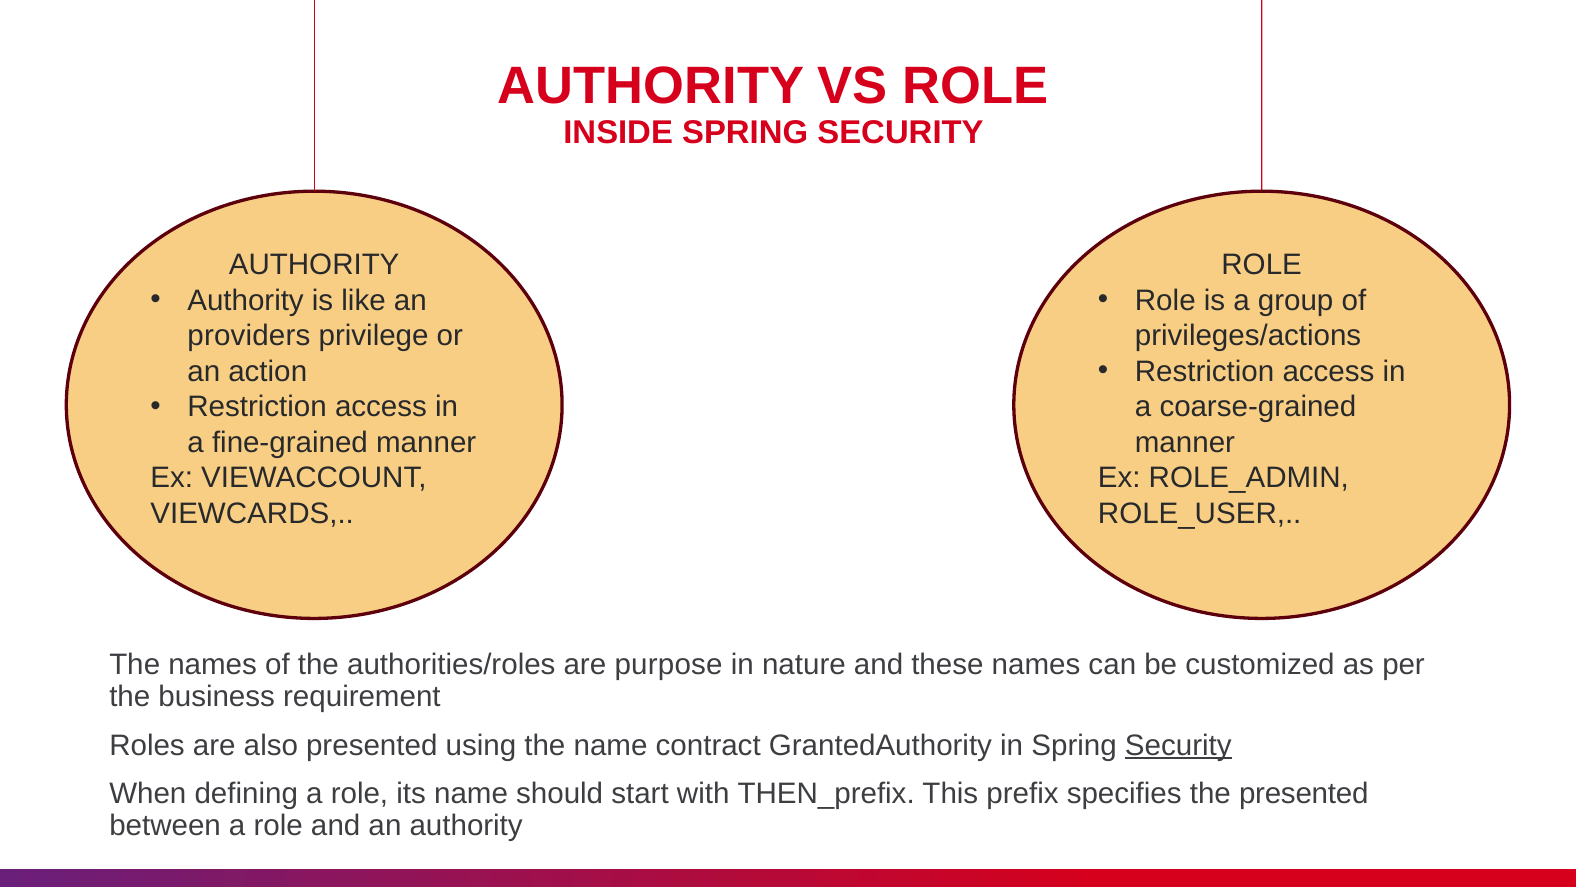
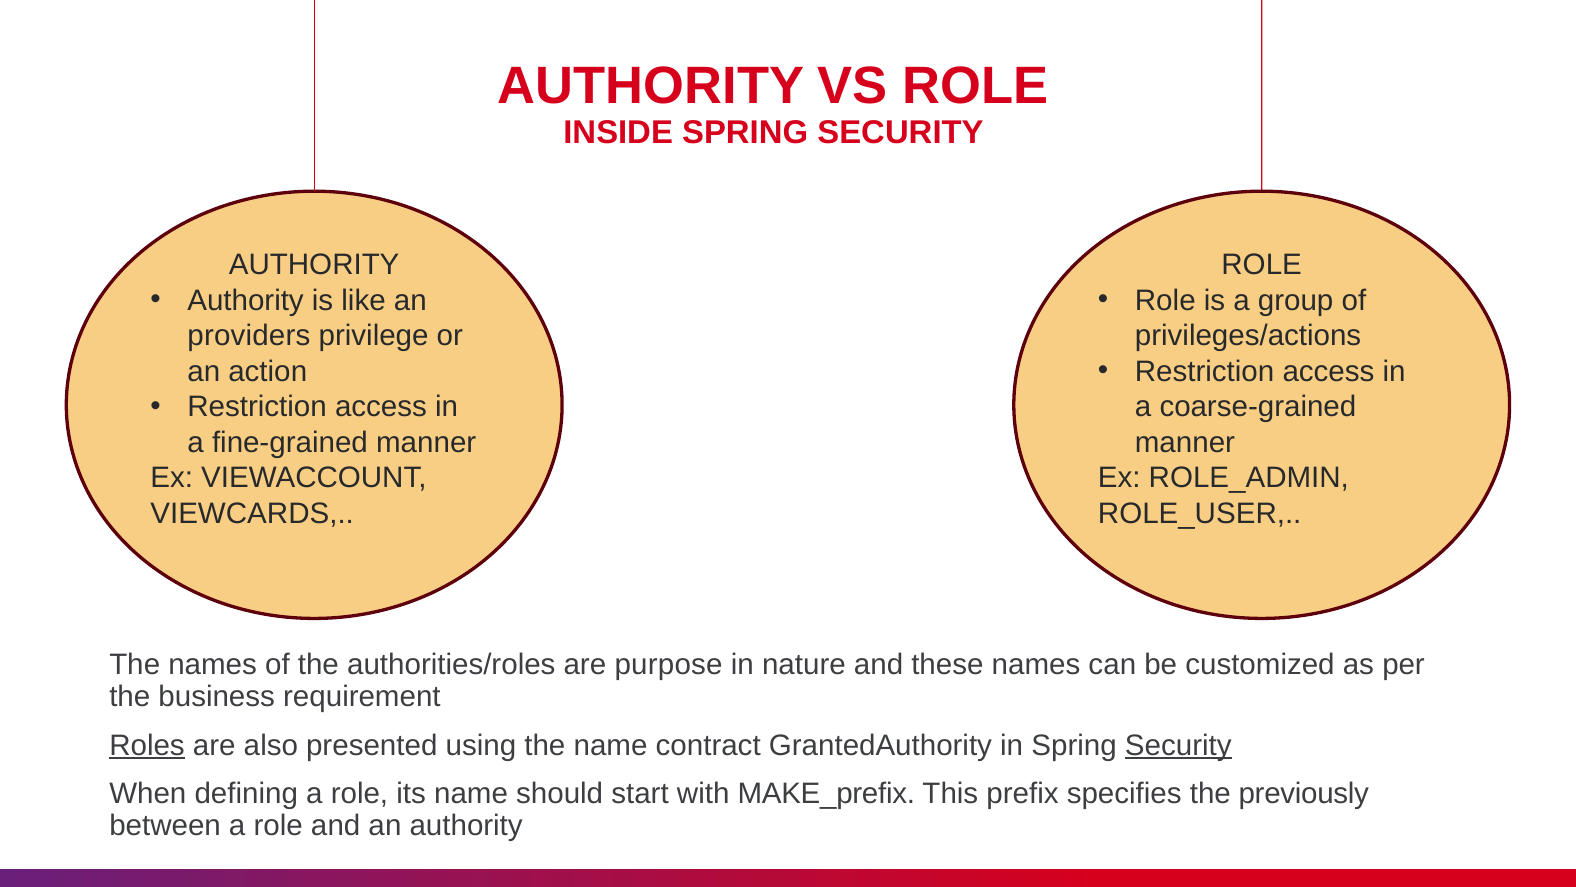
Roles underline: none -> present
THEN_prefix: THEN_prefix -> MAKE_prefix
the presented: presented -> previously
